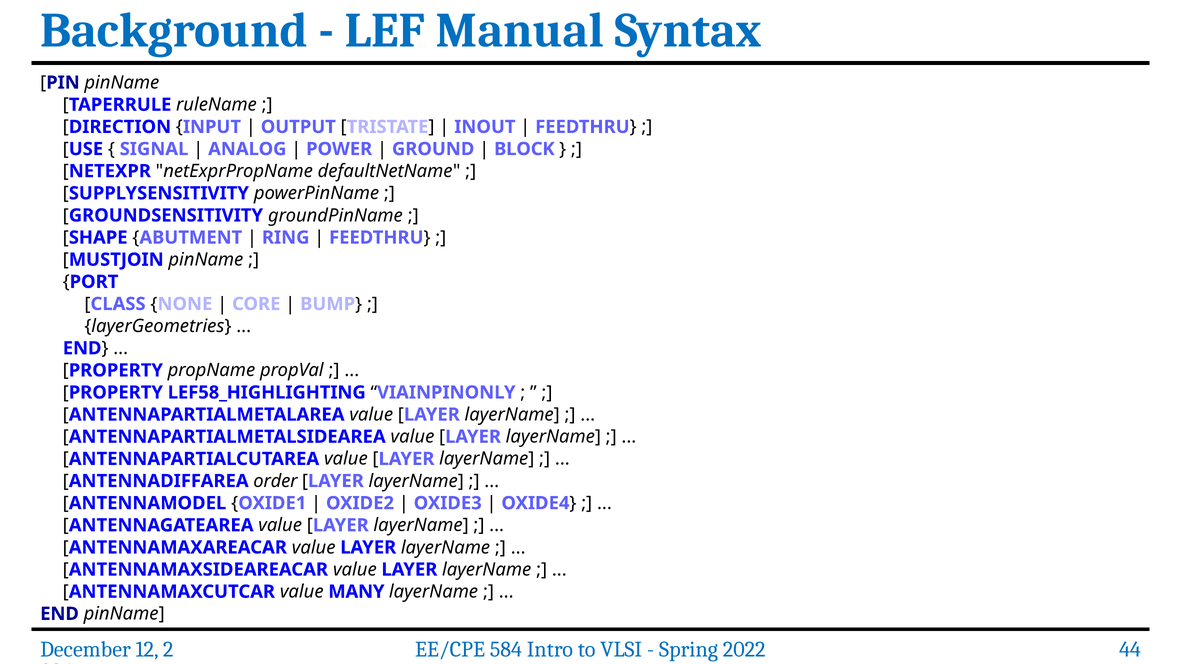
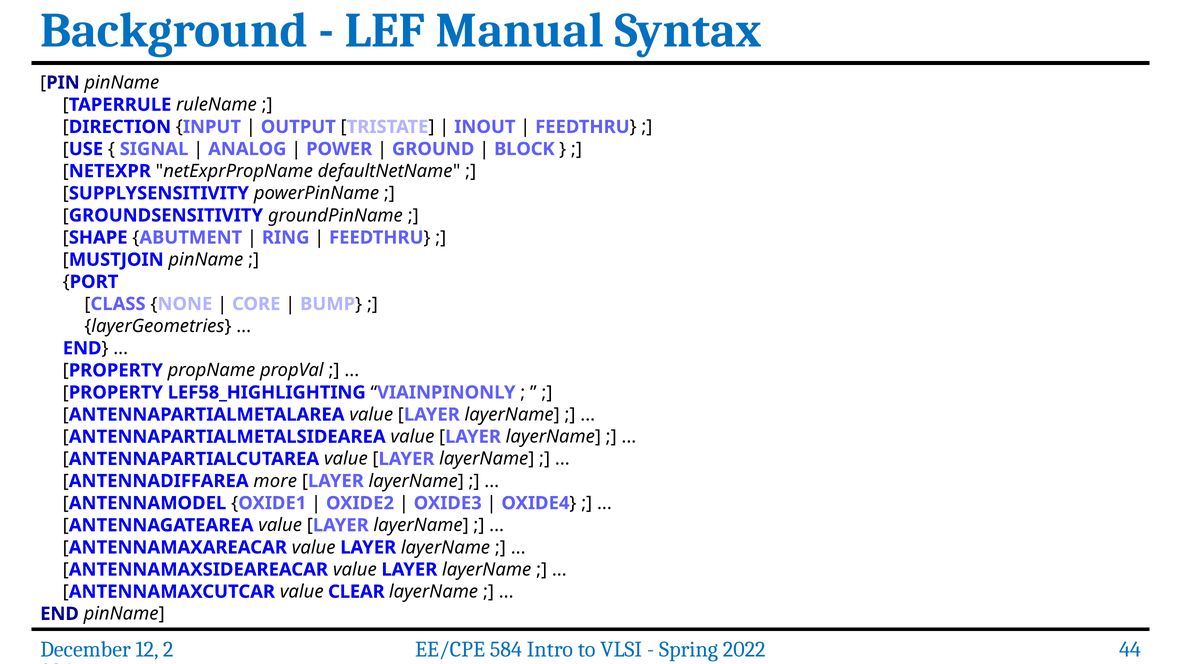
order: order -> more
MANY: MANY -> CLEAR
